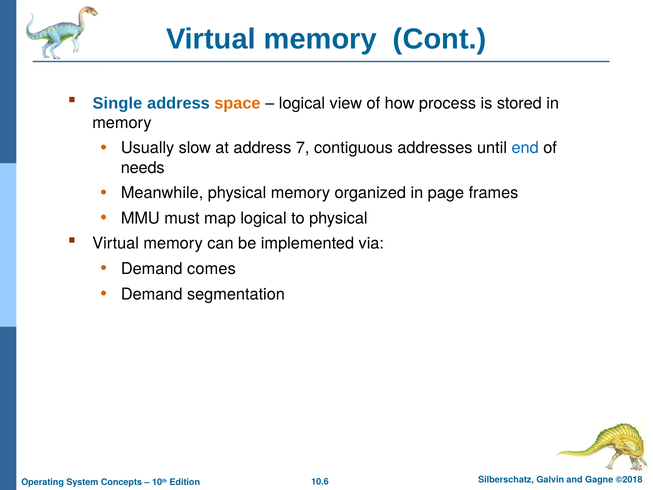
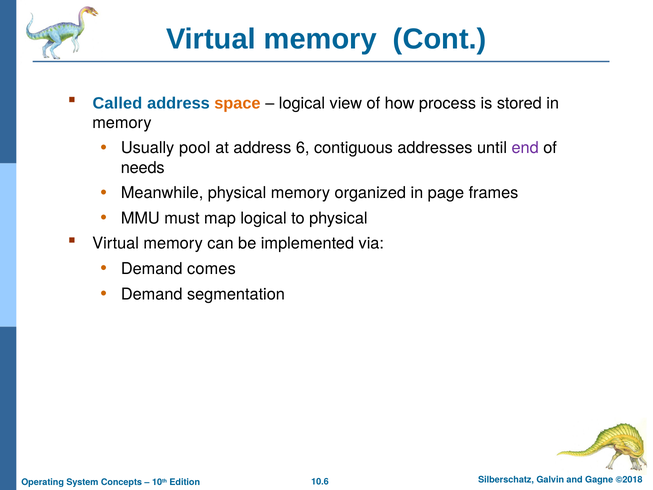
Single: Single -> Called
slow: slow -> pool
7: 7 -> 6
end colour: blue -> purple
